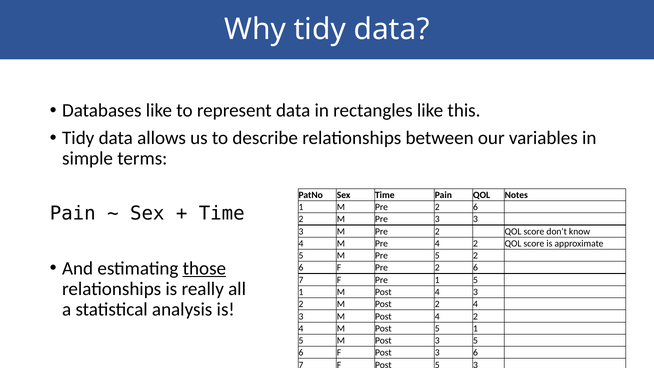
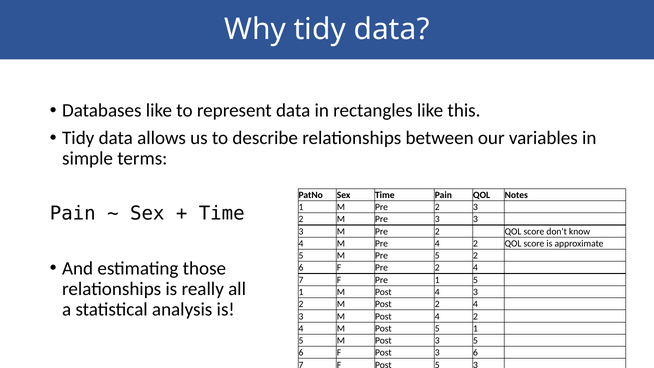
M Pre 2 6: 6 -> 3
those underline: present -> none
F Pre 2 6: 6 -> 4
